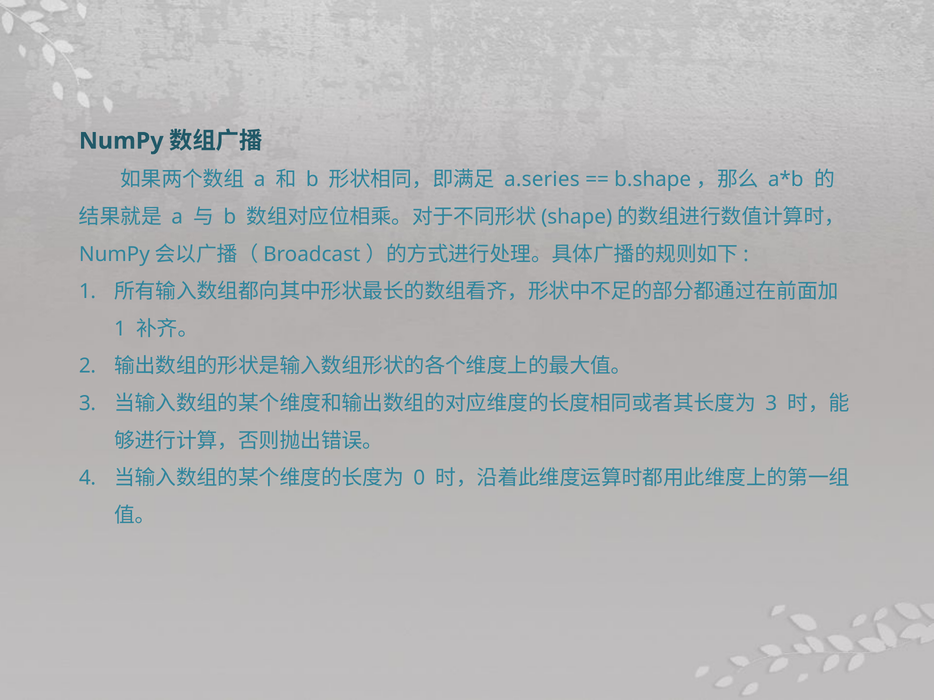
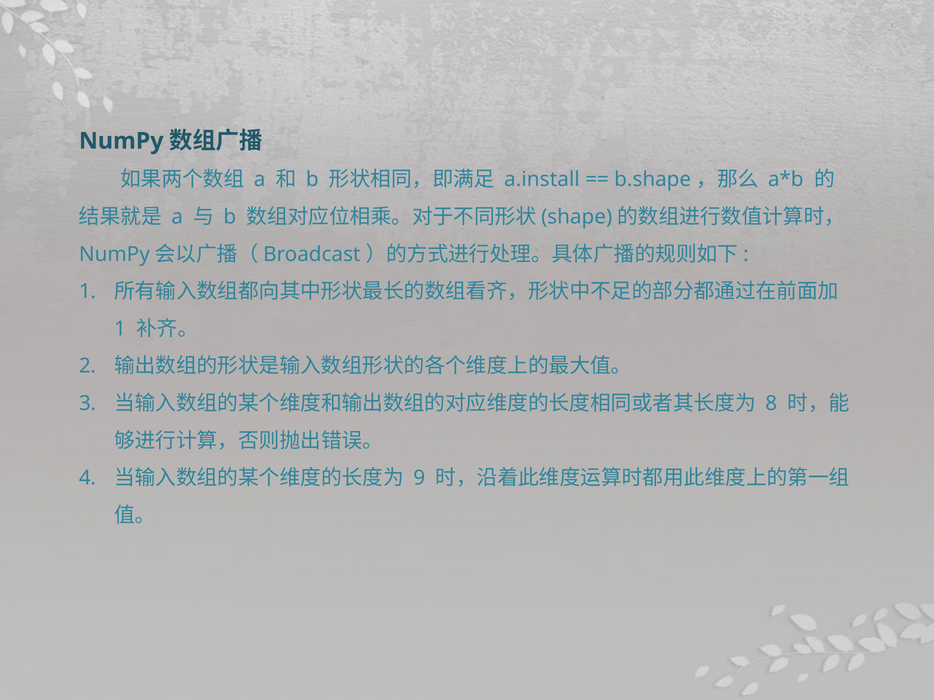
a.series: a.series -> a.install
3 at (771, 404): 3 -> 8
0: 0 -> 9
